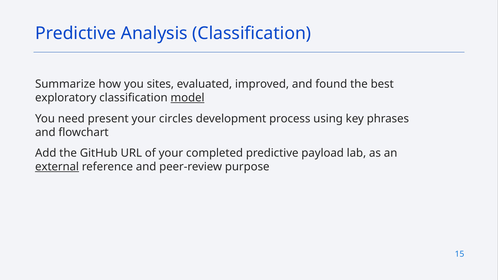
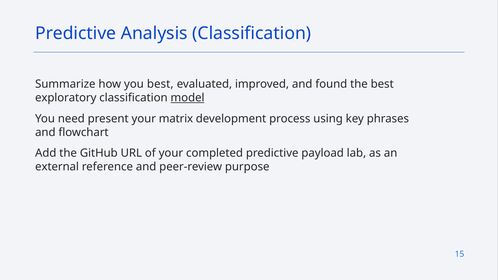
you sites: sites -> best
circles: circles -> matrix
external underline: present -> none
